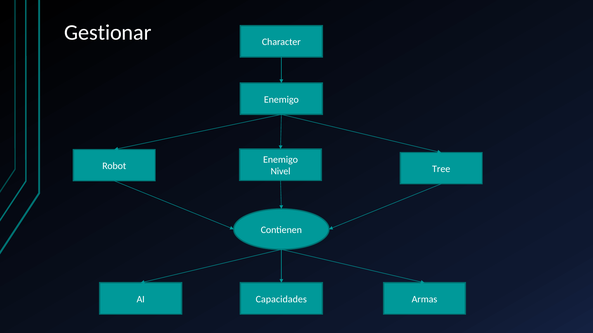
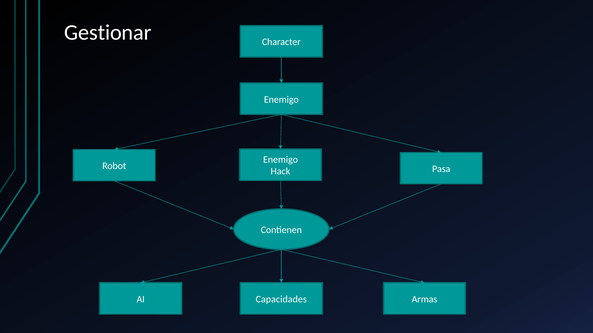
Tree: Tree -> Pasa
Nivel: Nivel -> Hack
